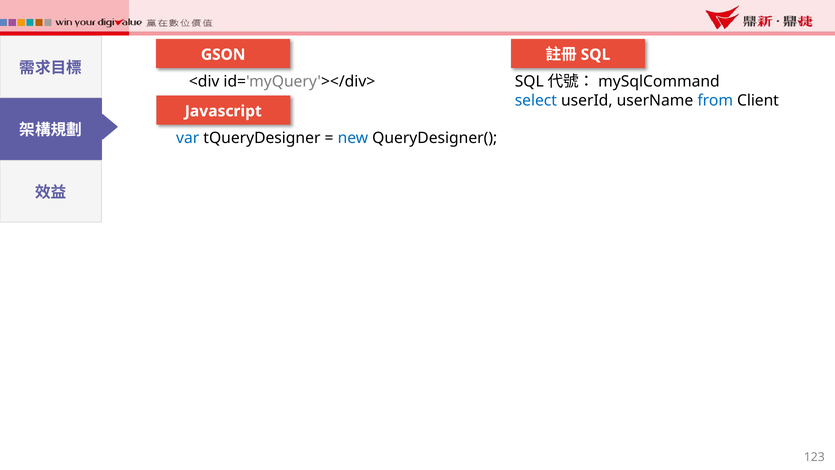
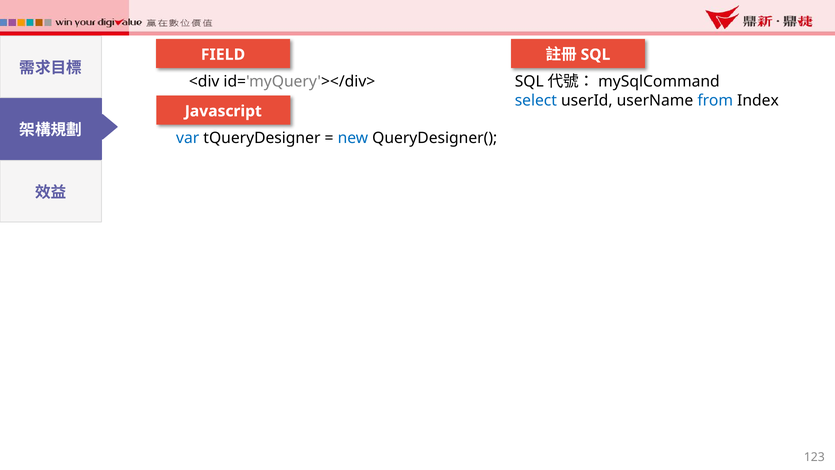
GSON: GSON -> FIELD
Client: Client -> Index
